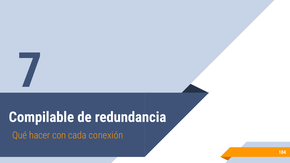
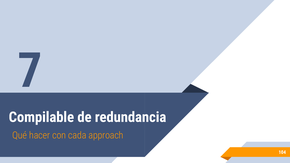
conexión: conexión -> approach
